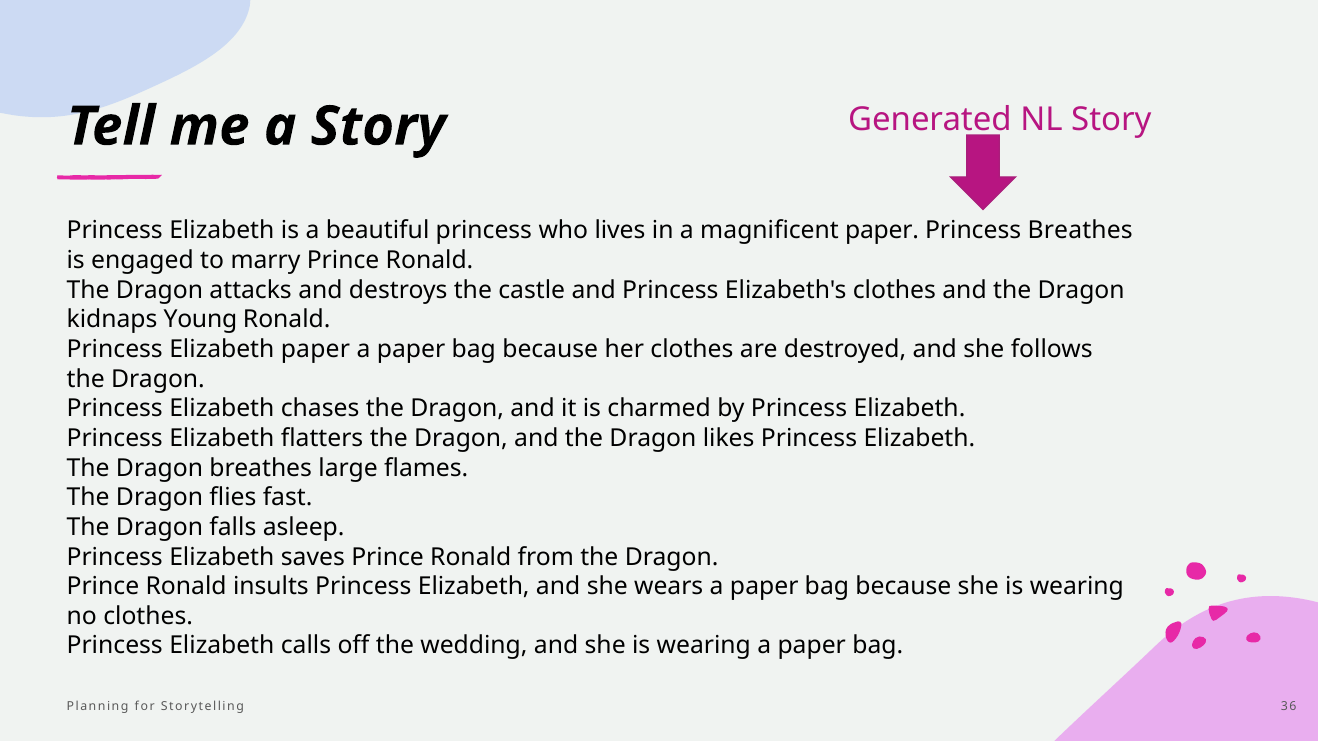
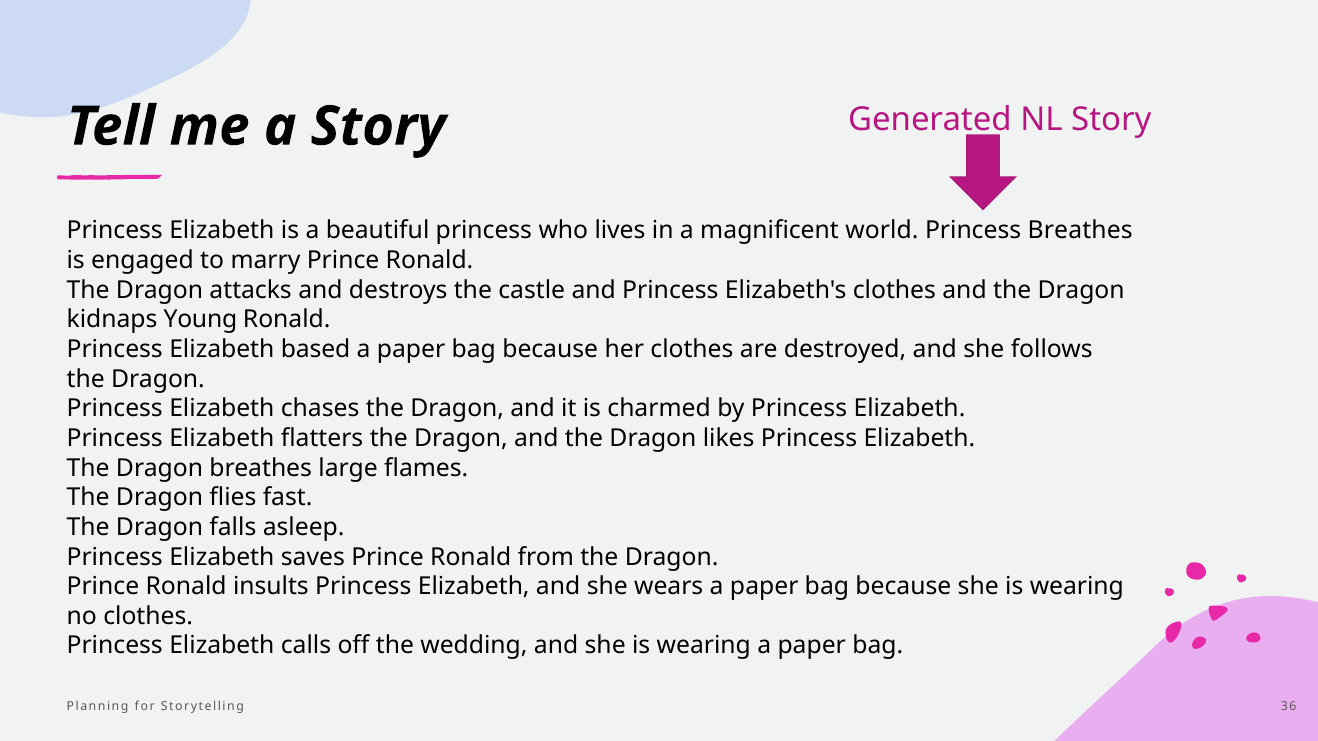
magnificent paper: paper -> world
Elizabeth paper: paper -> based
